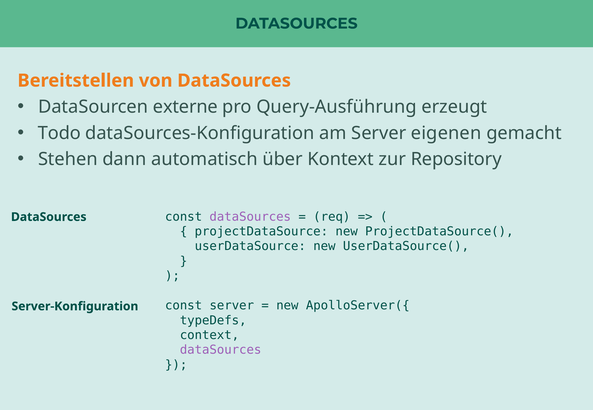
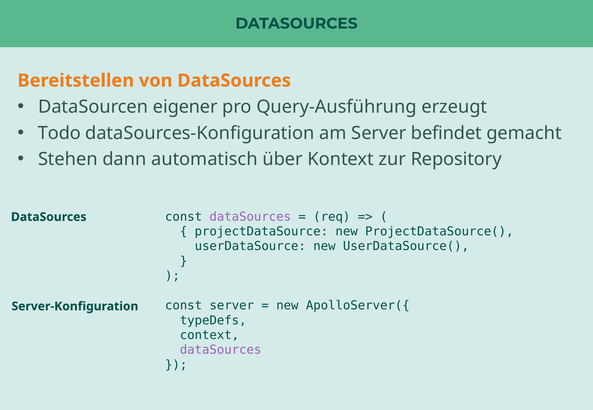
externe: externe -> eigener
eigenen: eigenen -> befindet
